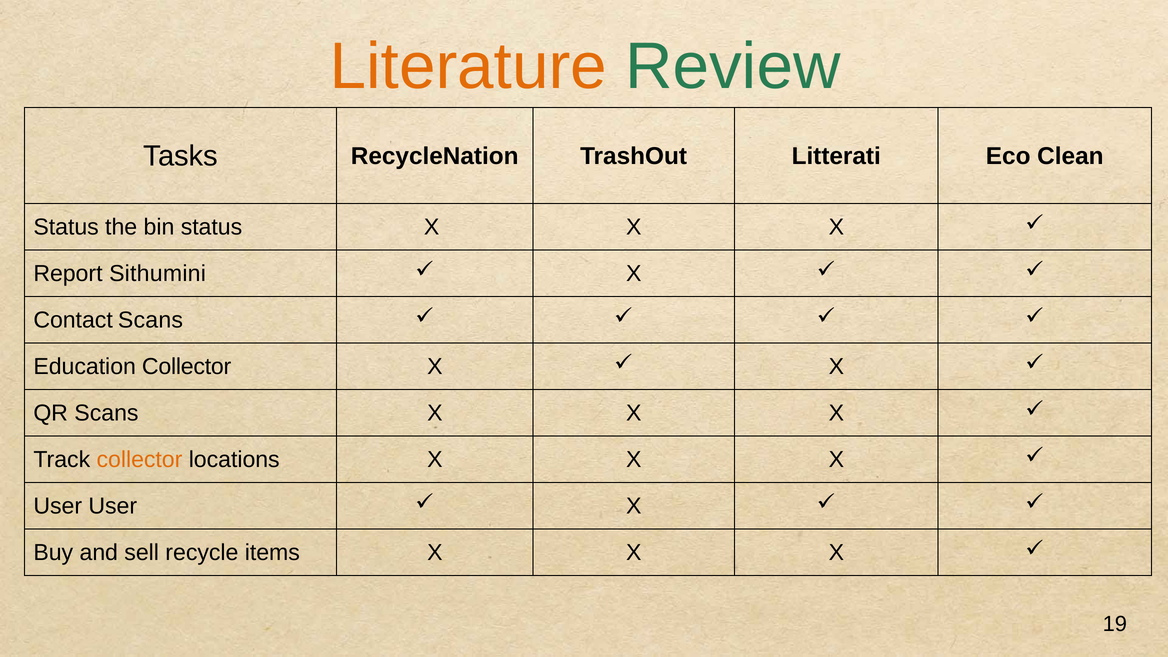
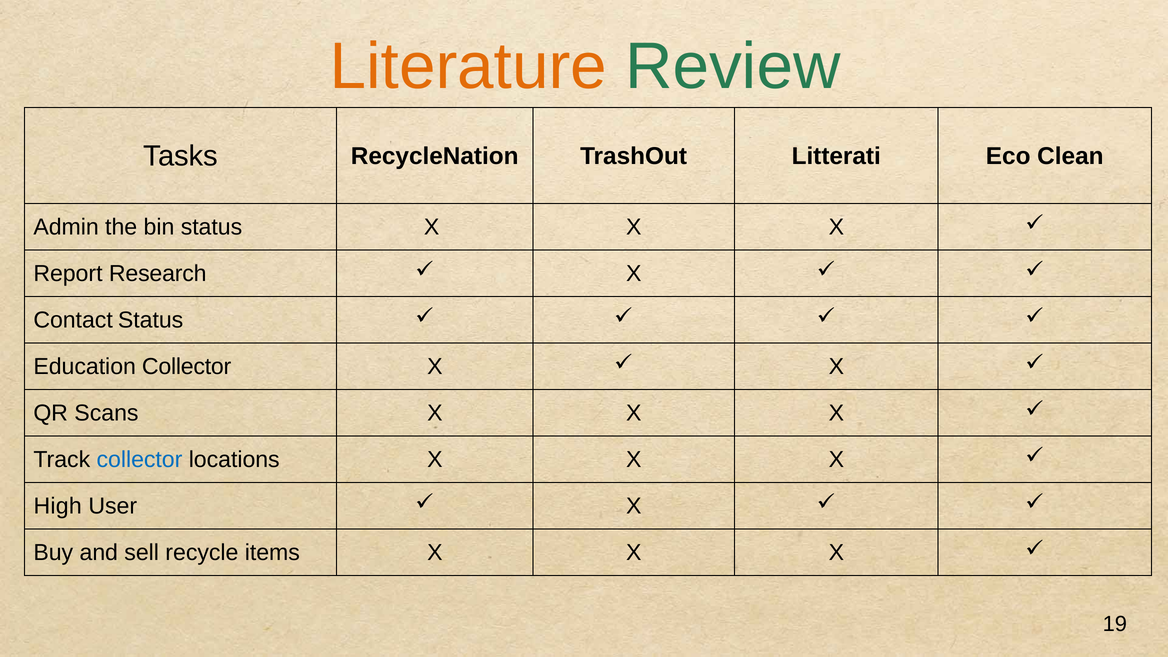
Status at (66, 227): Status -> Admin
Sithumini: Sithumini -> Research
Contact Scans: Scans -> Status
collector at (139, 460) colour: orange -> blue
User at (58, 506): User -> High
